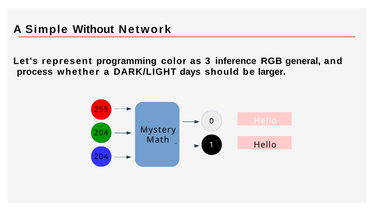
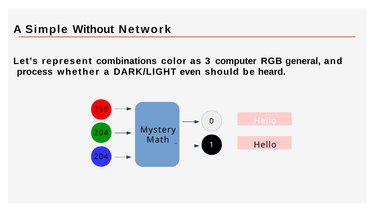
programming: programming -> combinations
inference: inference -> computer
days: days -> even
larger: larger -> heard
